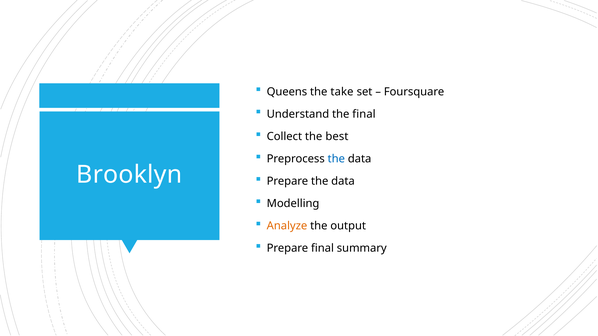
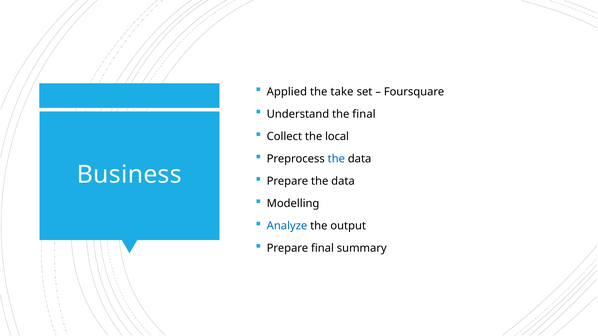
Queens: Queens -> Applied
best: best -> local
Brooklyn: Brooklyn -> Business
Analyze colour: orange -> blue
